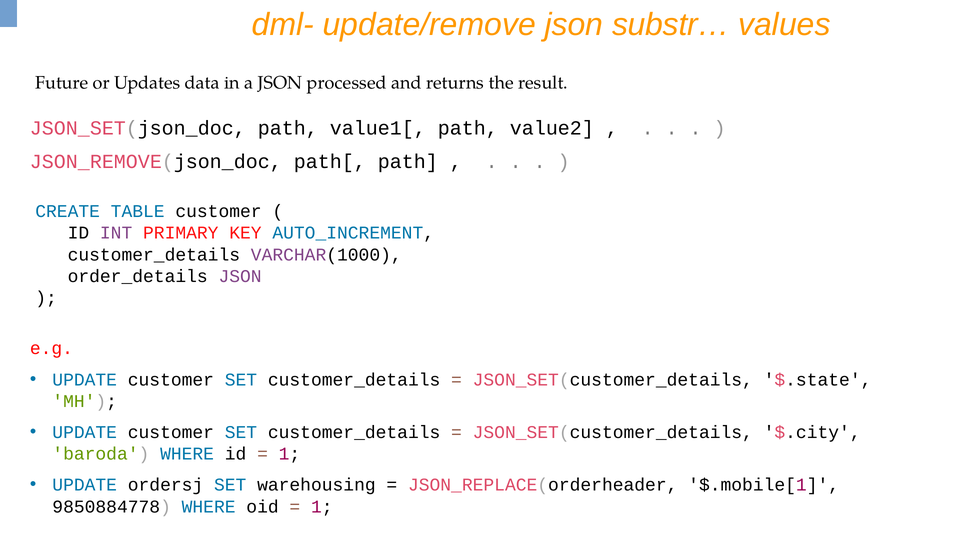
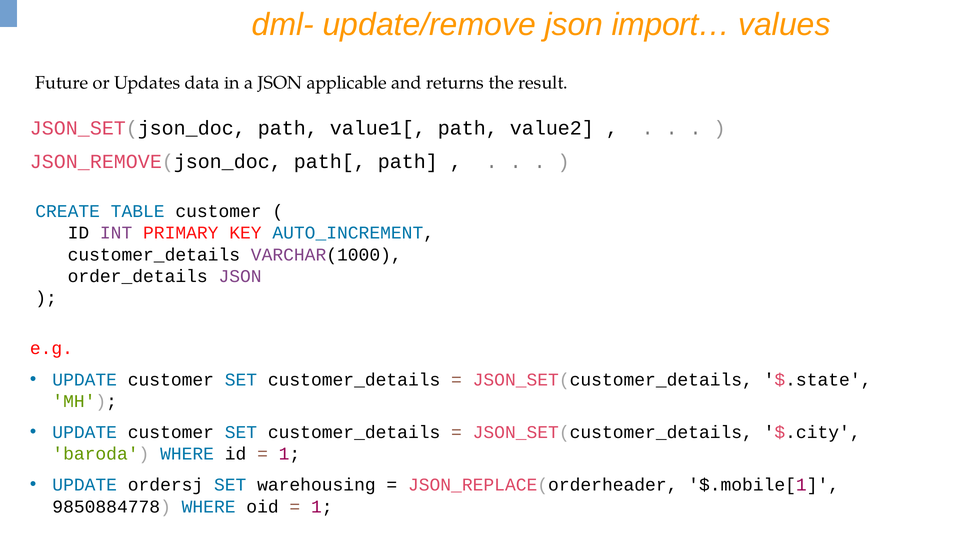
substr…: substr… -> import…
processed: processed -> applicable
